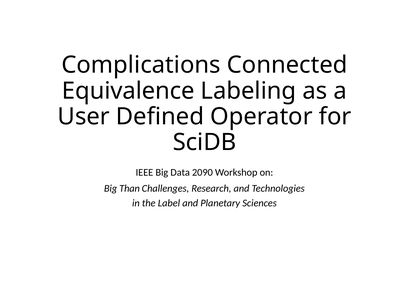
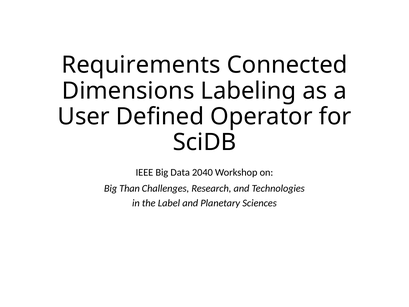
Complications: Complications -> Requirements
Equivalence: Equivalence -> Dimensions
2090: 2090 -> 2040
